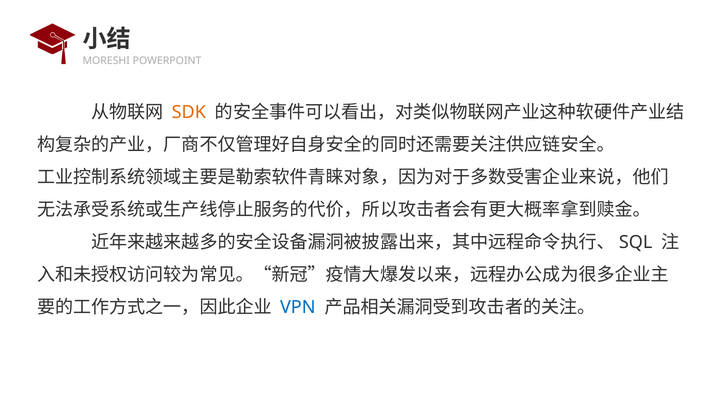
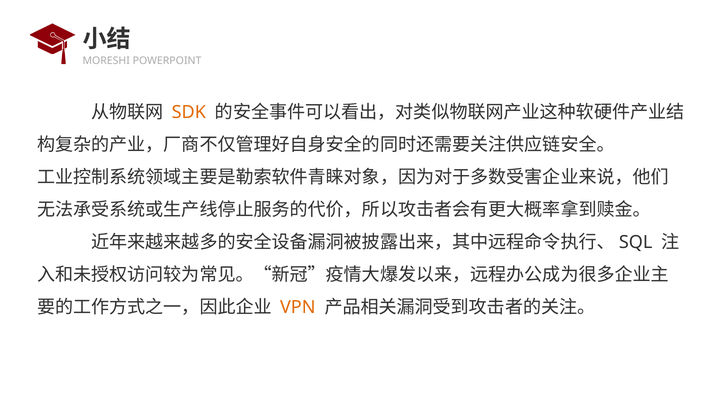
VPN colour: blue -> orange
